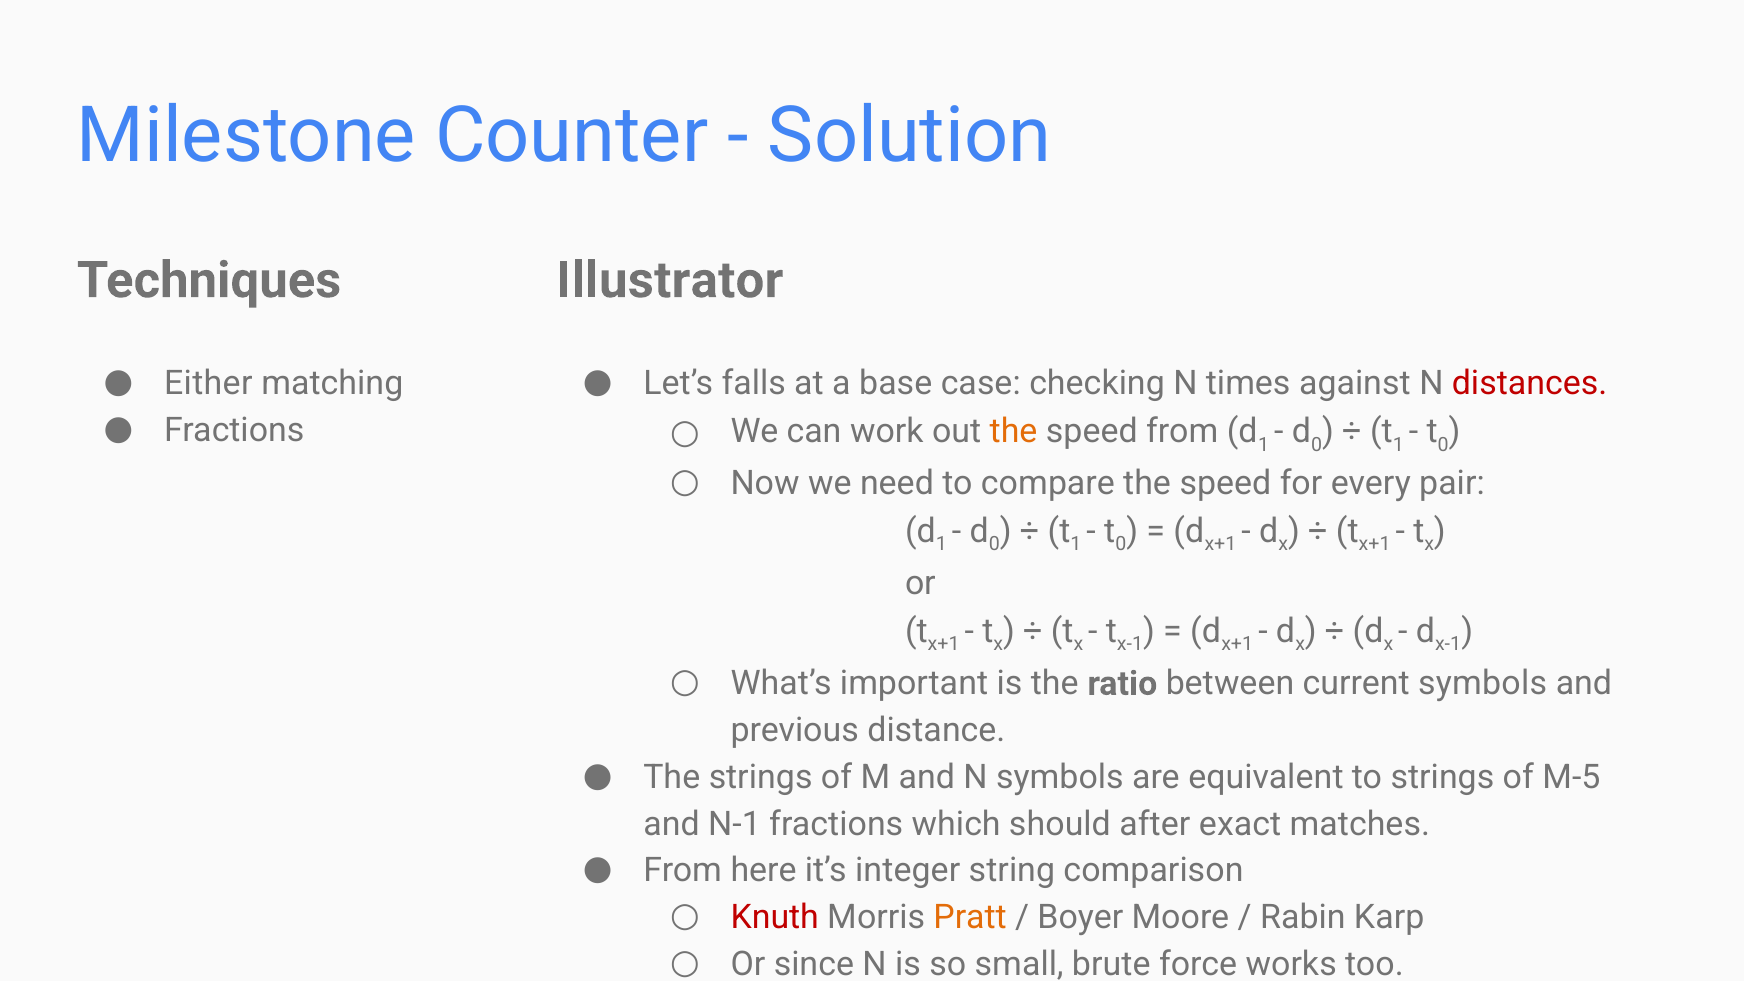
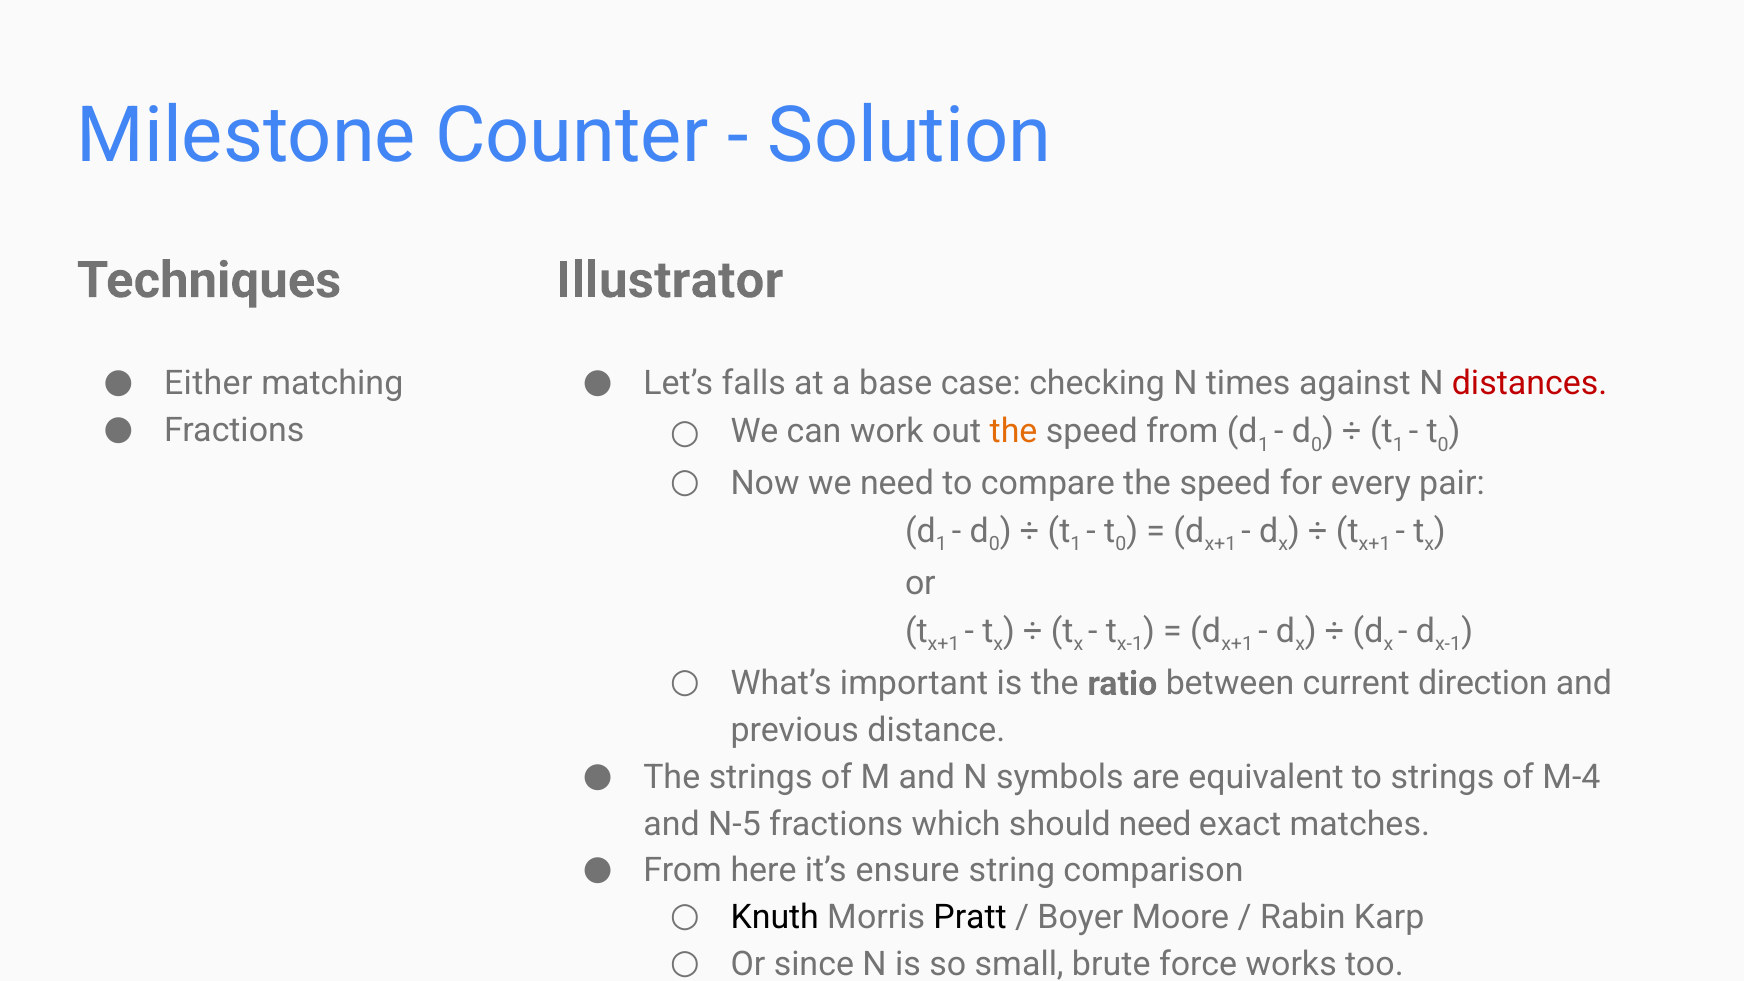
current symbols: symbols -> direction
M-5: M-5 -> M-4
N-1: N-1 -> N-5
should after: after -> need
integer: integer -> ensure
Knuth colour: red -> black
Pratt colour: orange -> black
